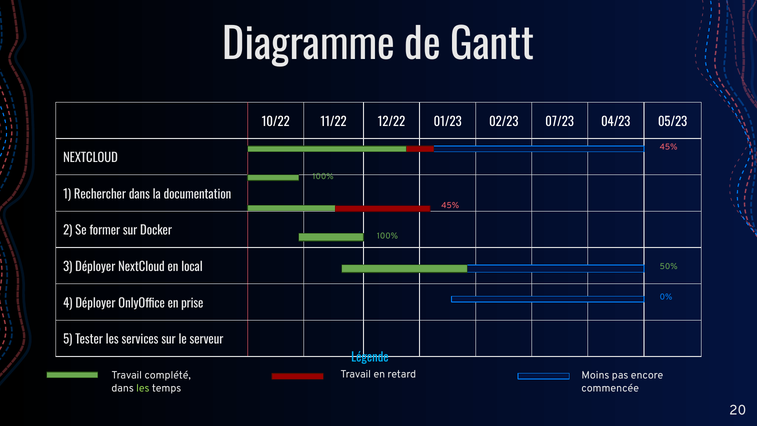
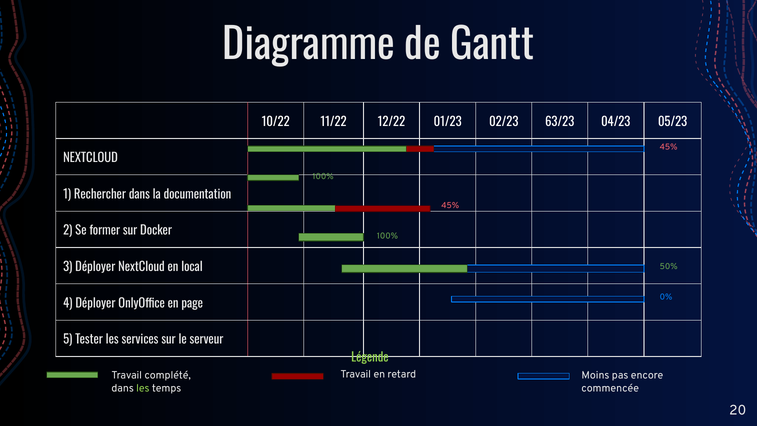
07/23: 07/23 -> 63/23
prise: prise -> page
Légende colour: light blue -> light green
